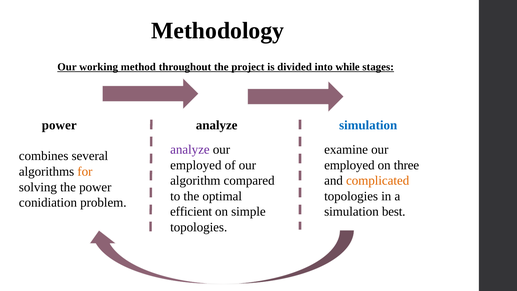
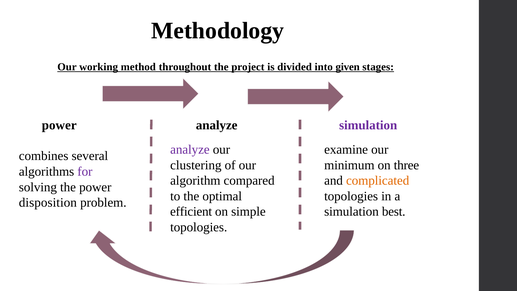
while: while -> given
simulation at (368, 125) colour: blue -> purple
employed at (196, 165): employed -> clustering
employed at (349, 165): employed -> minimum
for colour: orange -> purple
conidiation: conidiation -> disposition
